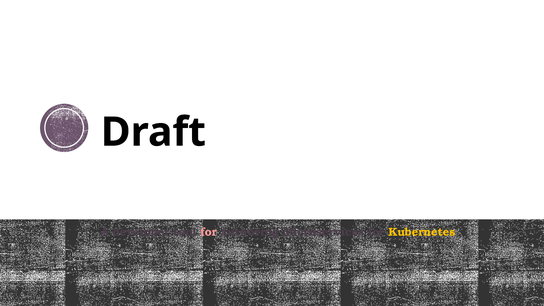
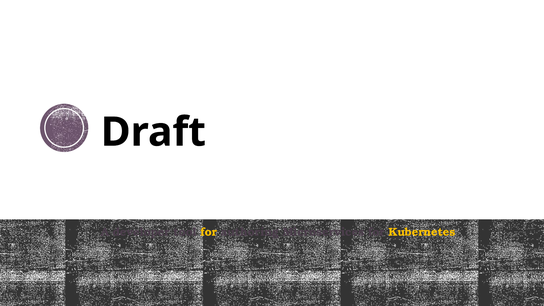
for at (209, 232) colour: pink -> yellow
